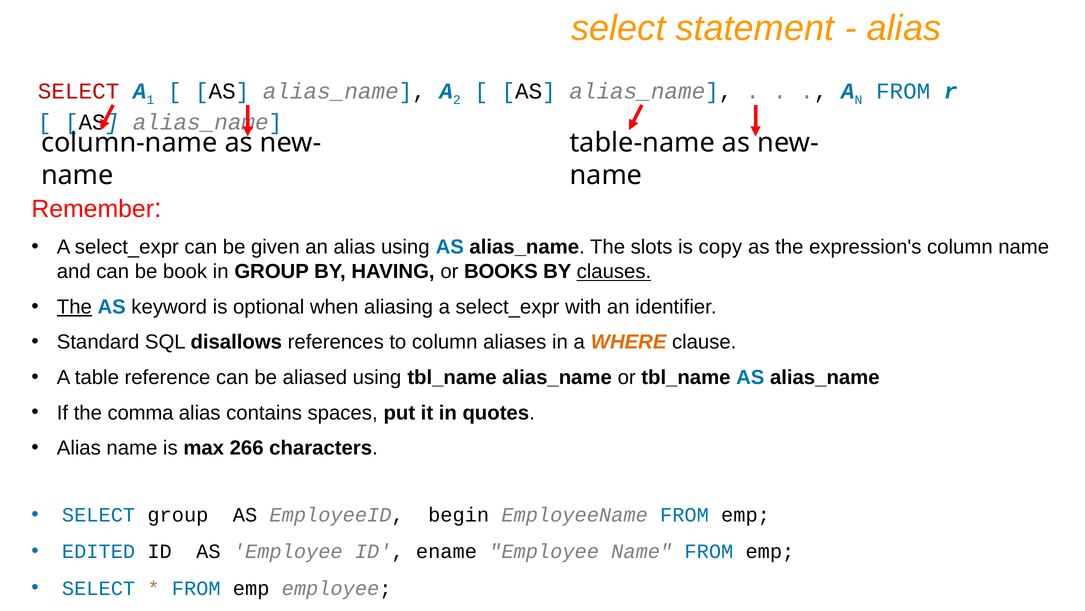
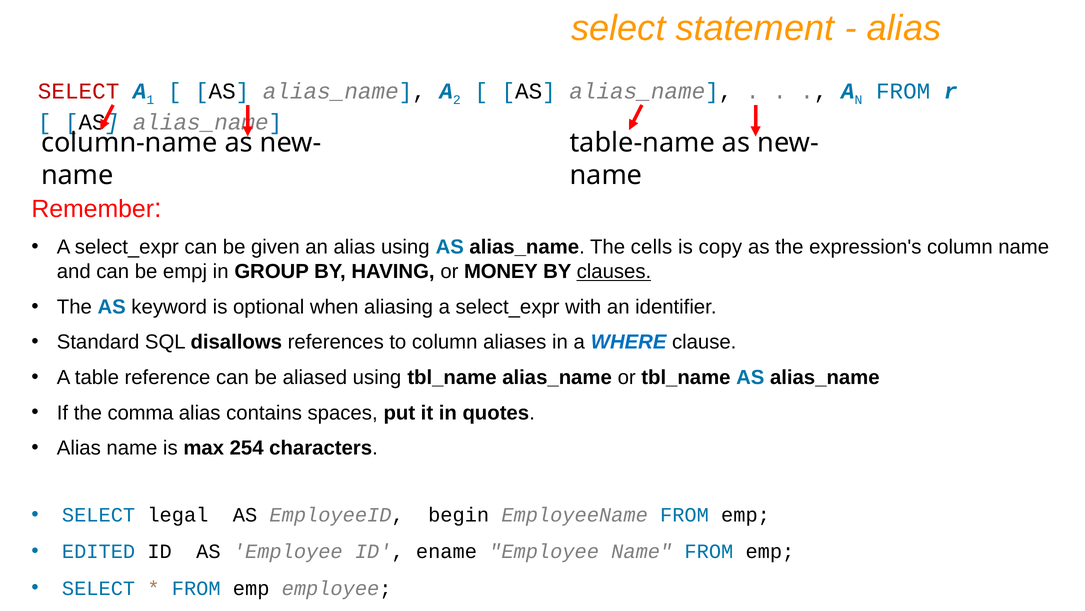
slots: slots -> cells
book: book -> empj
BOOKS: BOOKS -> MONEY
The at (74, 307) underline: present -> none
WHERE colour: orange -> blue
266: 266 -> 254
SELECT group: group -> legal
